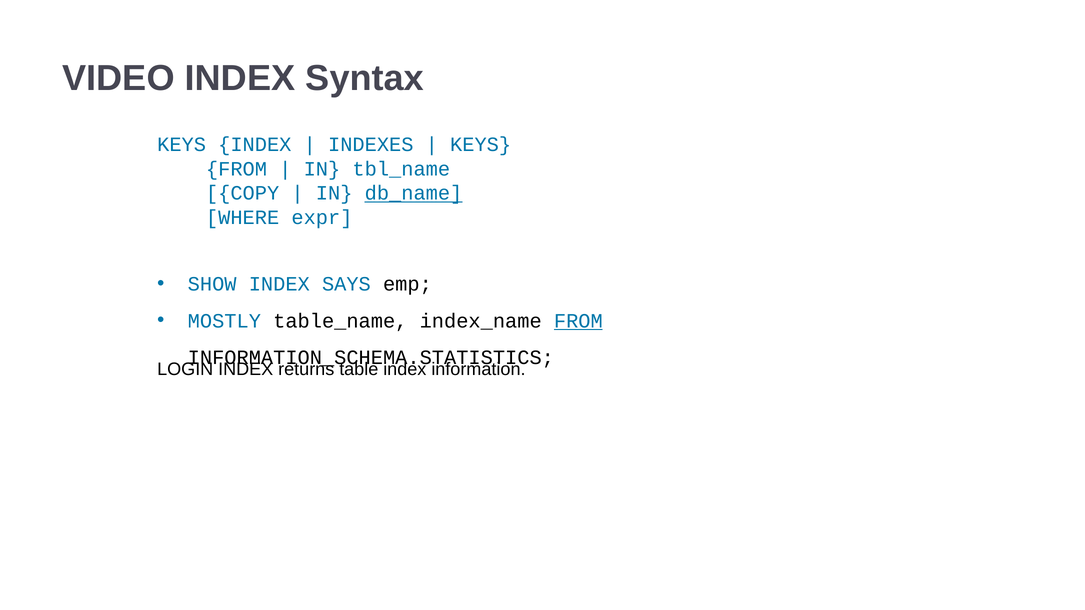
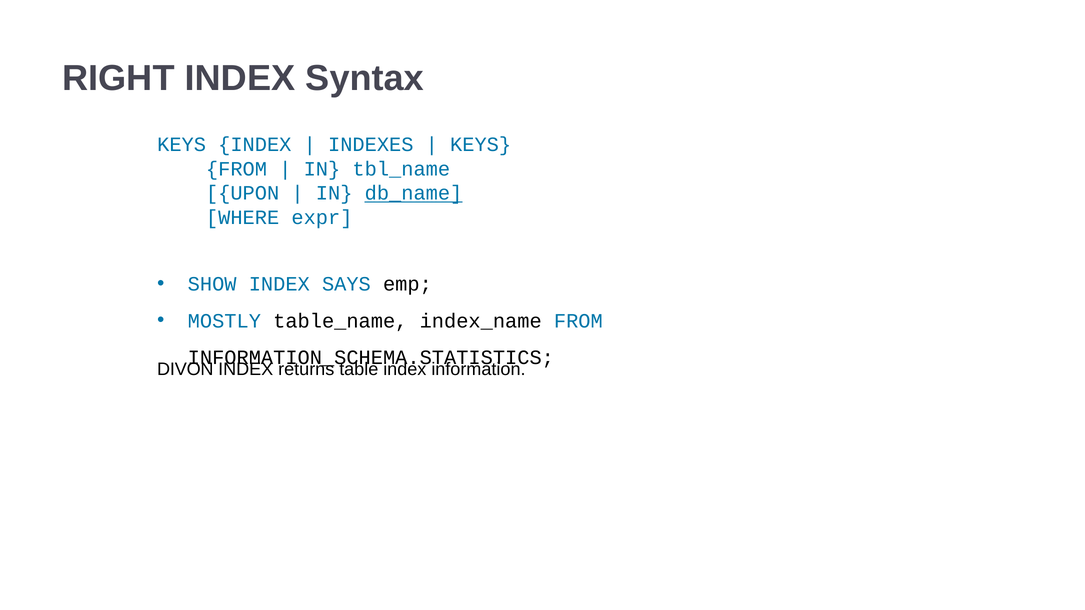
VIDEO: VIDEO -> RIGHT
COPY: COPY -> UPON
FROM at (578, 321) underline: present -> none
LOGIN: LOGIN -> DIVON
